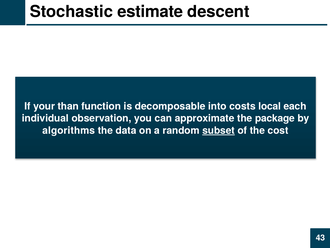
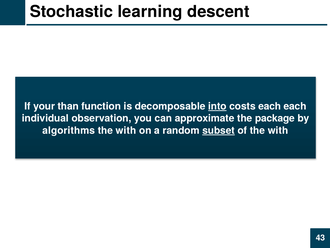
estimate: estimate -> learning
into underline: none -> present
costs local: local -> each
data at (126, 130): data -> with
of the cost: cost -> with
